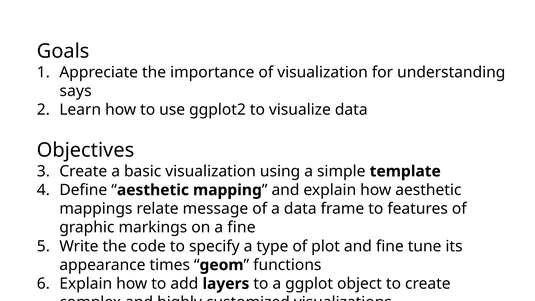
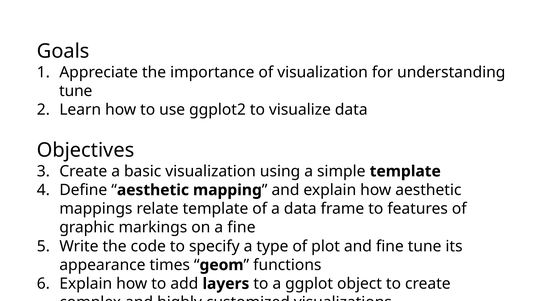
says at (76, 91): says -> tune
relate message: message -> template
